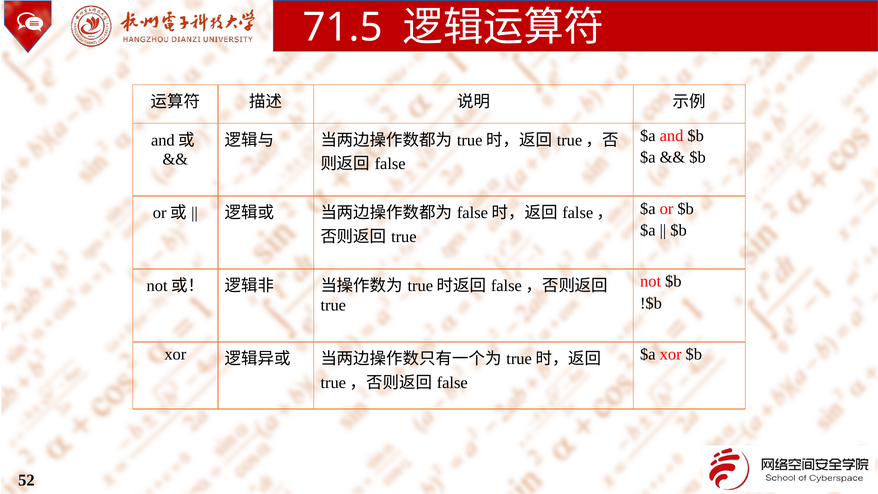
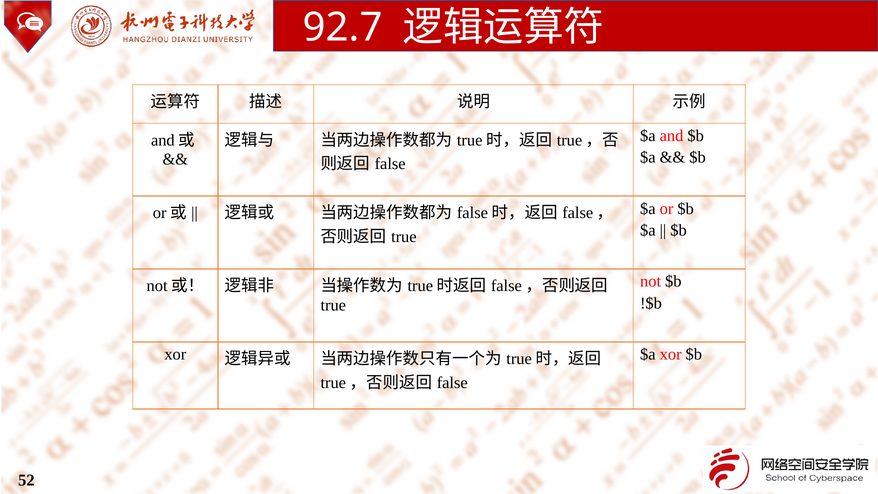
71.5: 71.5 -> 92.7
